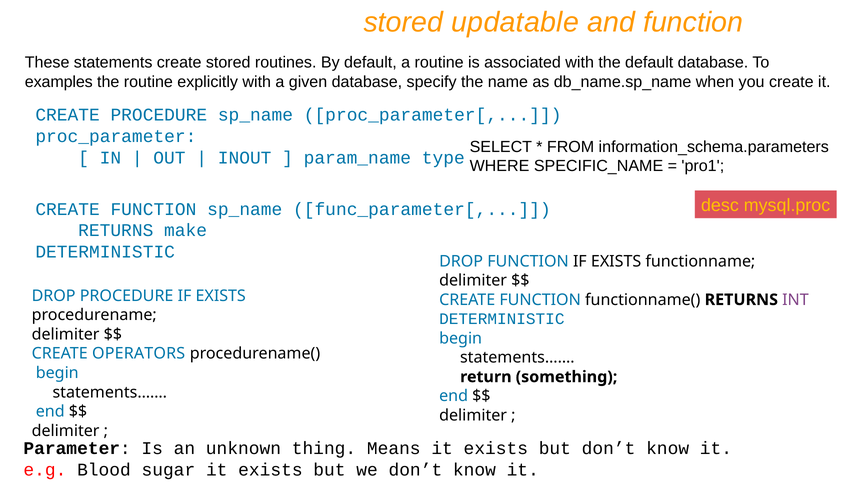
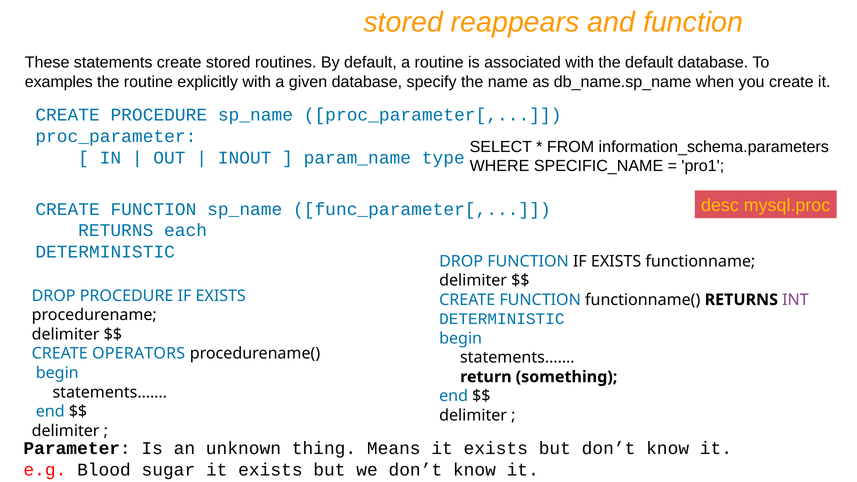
updatable: updatable -> reappears
make: make -> each
